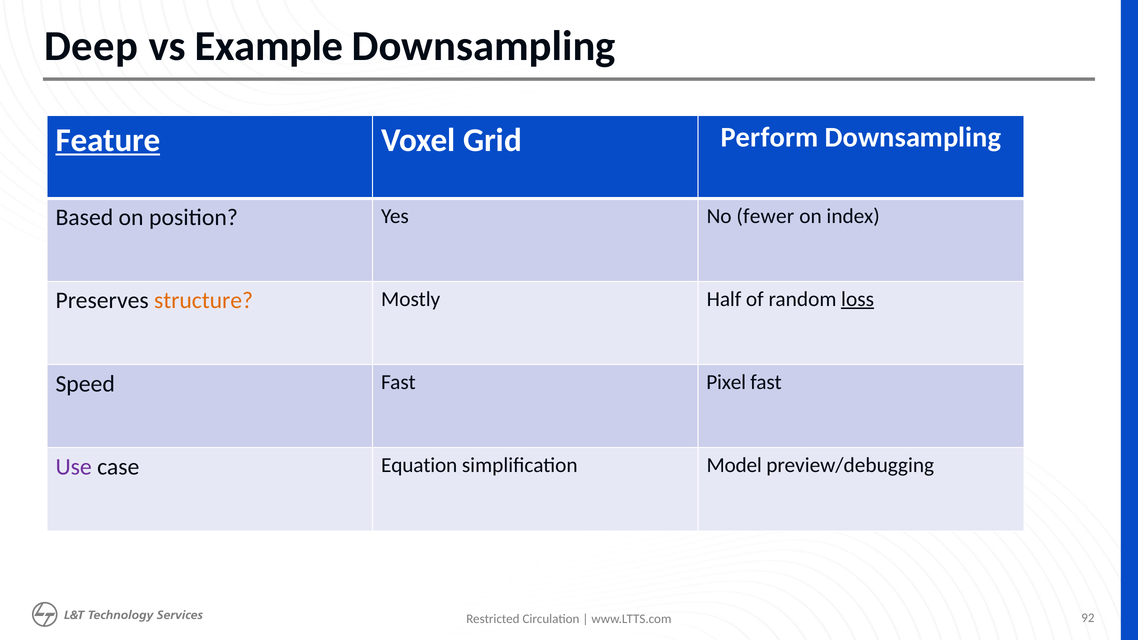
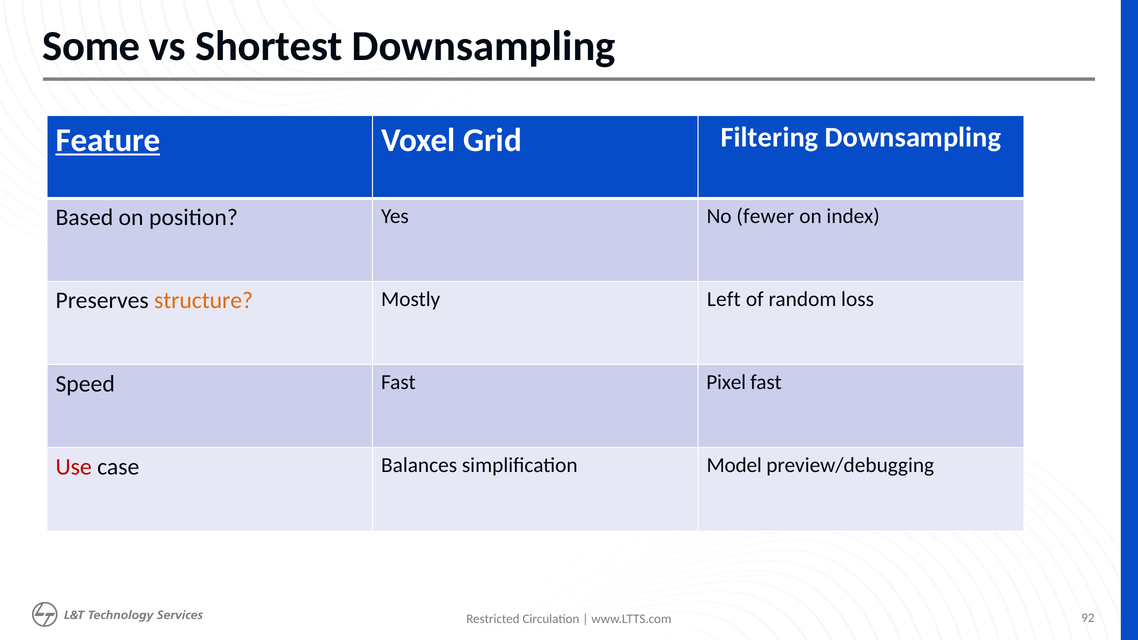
Deep: Deep -> Some
Example: Example -> Shortest
Perform: Perform -> Filtering
Half: Half -> Left
loss underline: present -> none
Use colour: purple -> red
Equation: Equation -> Balances
